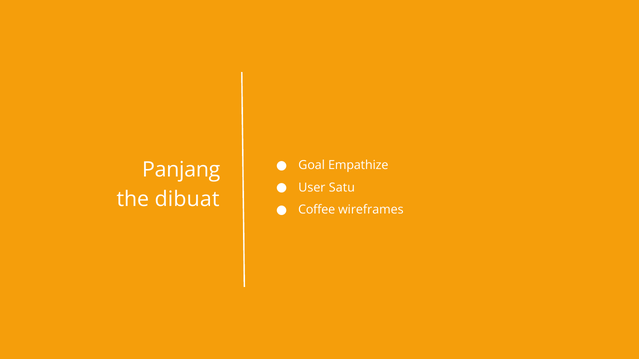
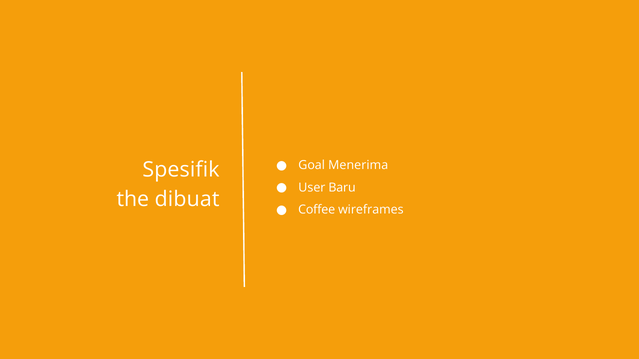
Empathize: Empathize -> Menerima
Panjang: Panjang -> Spesifik
Satu: Satu -> Baru
